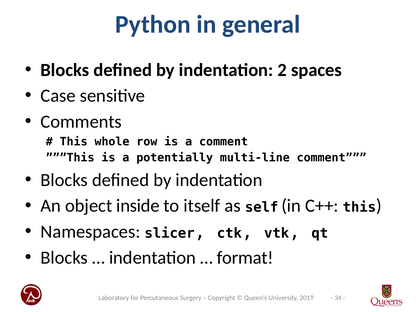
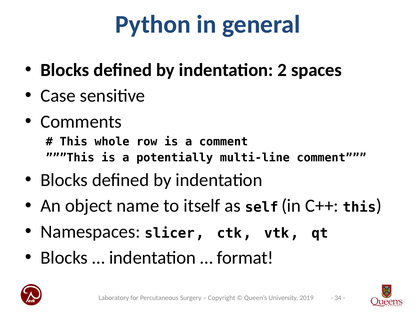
inside: inside -> name
